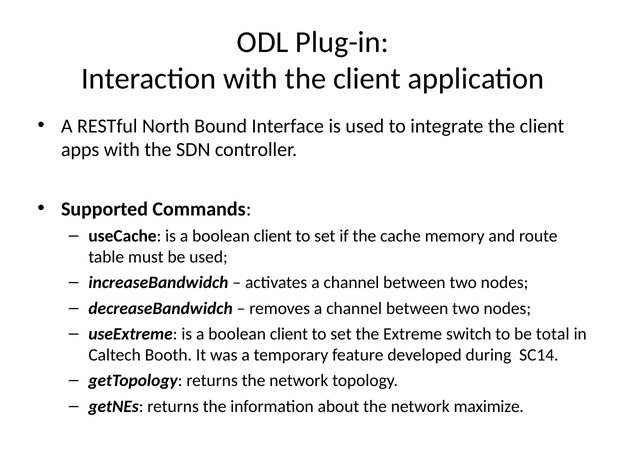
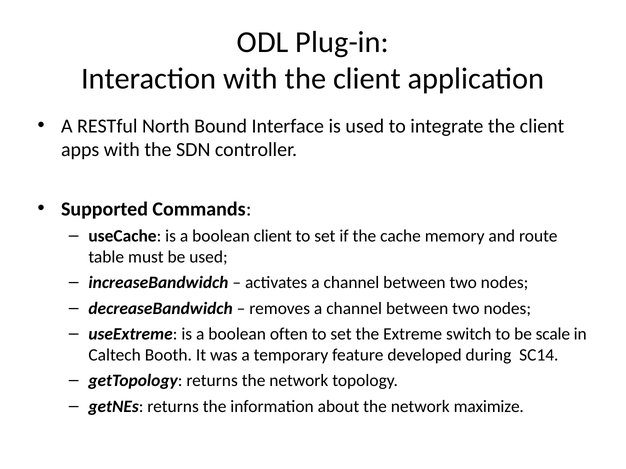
client at (289, 334): client -> often
total: total -> scale
